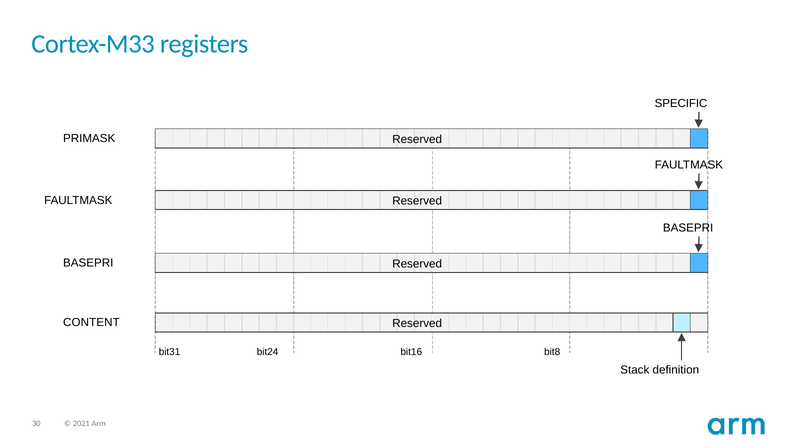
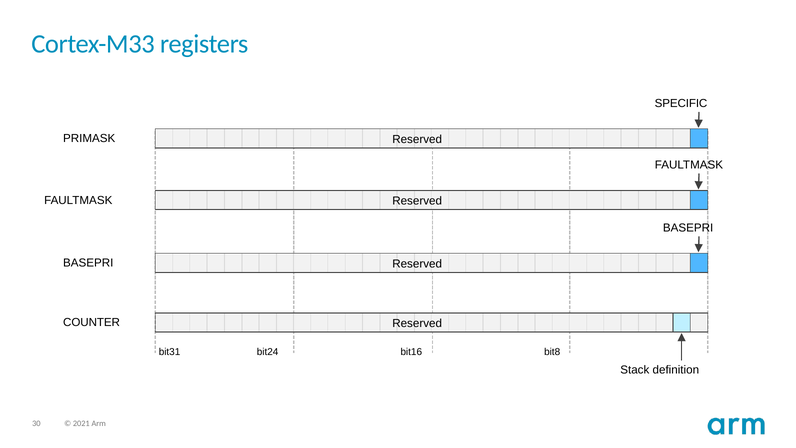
CONTENT: CONTENT -> COUNTER
